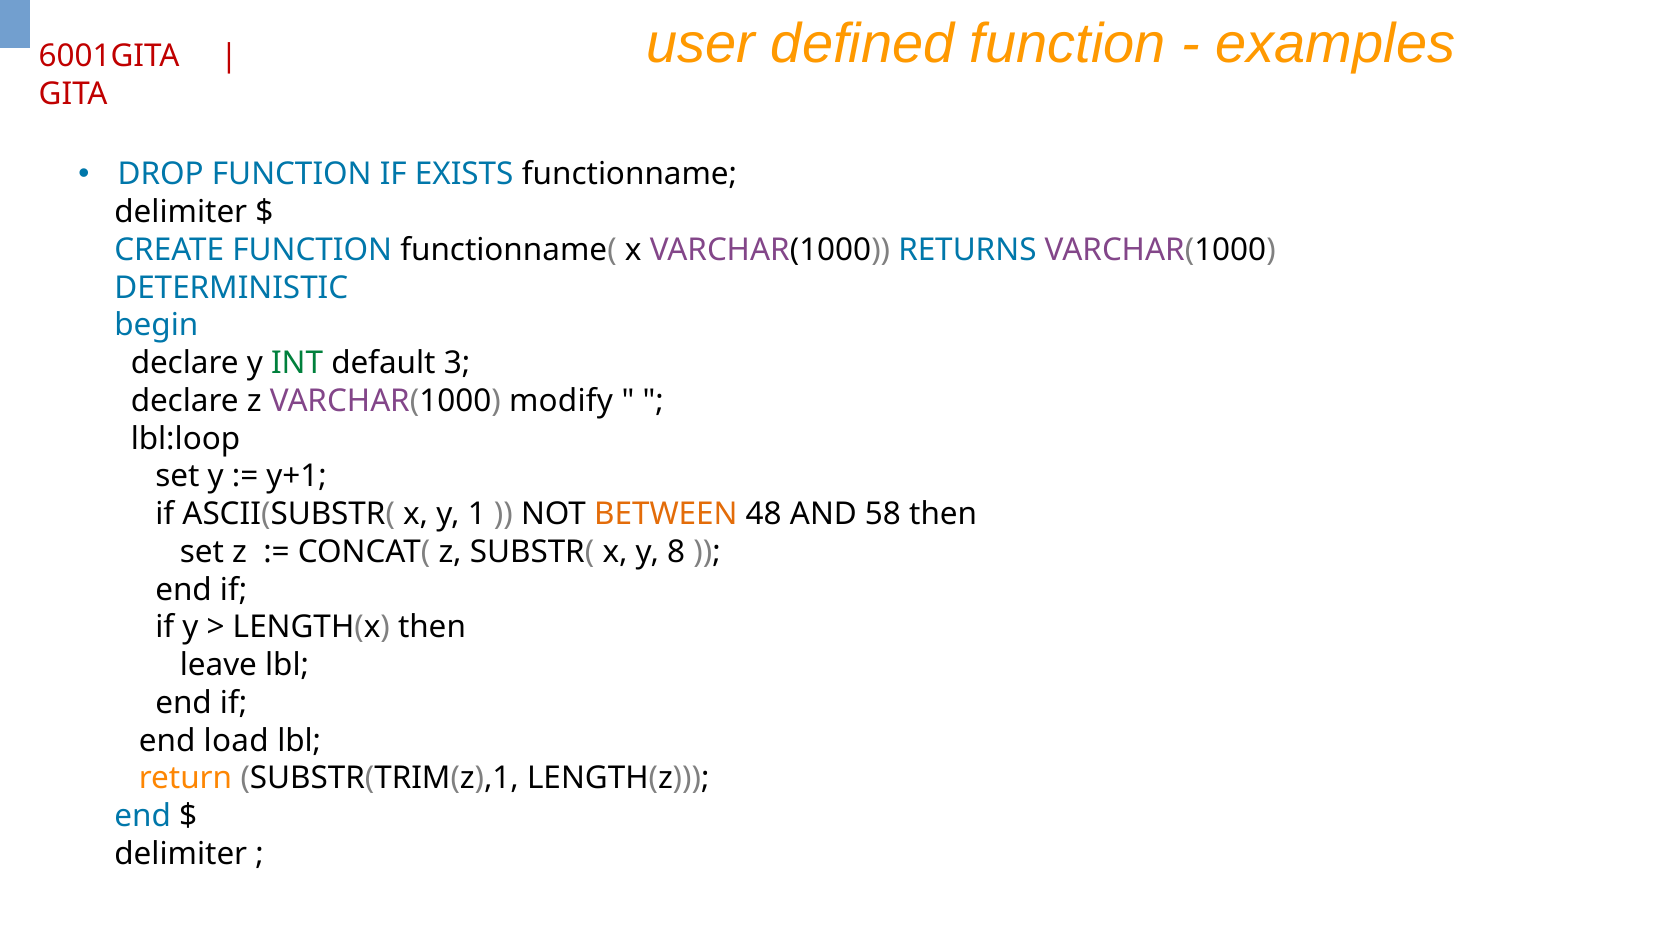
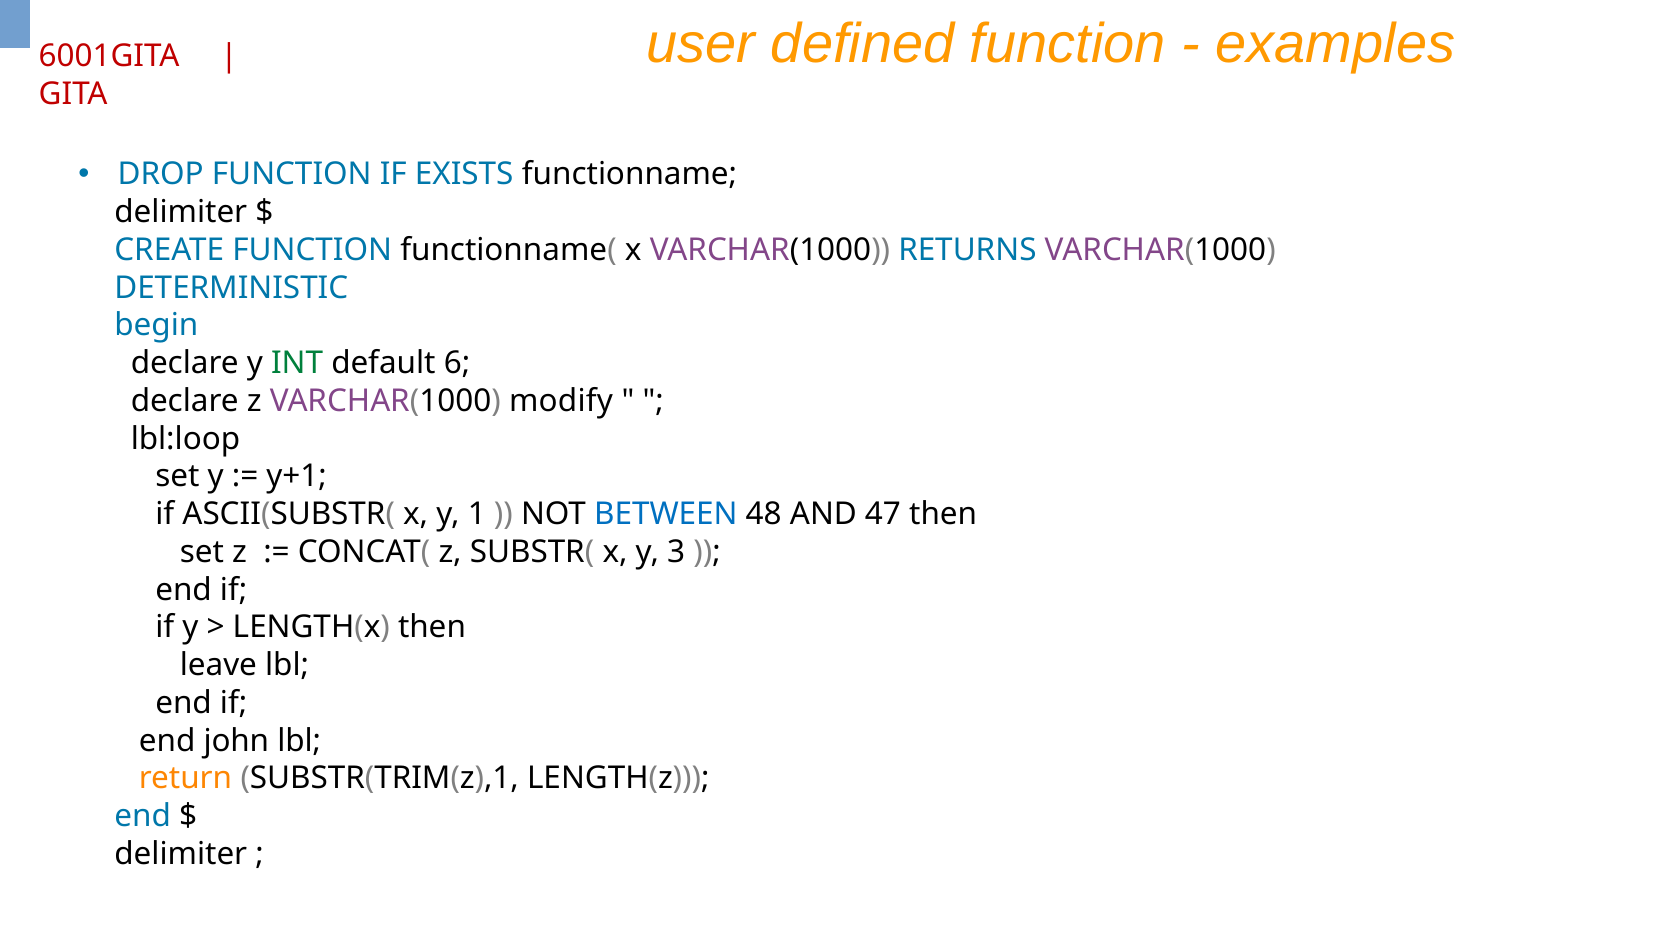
3: 3 -> 6
BETWEEN colour: orange -> blue
58: 58 -> 47
8: 8 -> 3
load: load -> john
